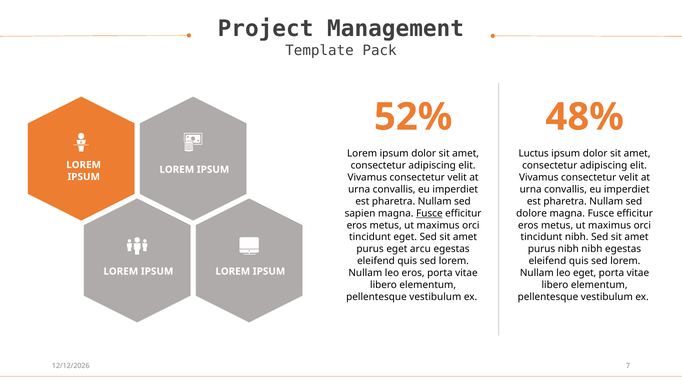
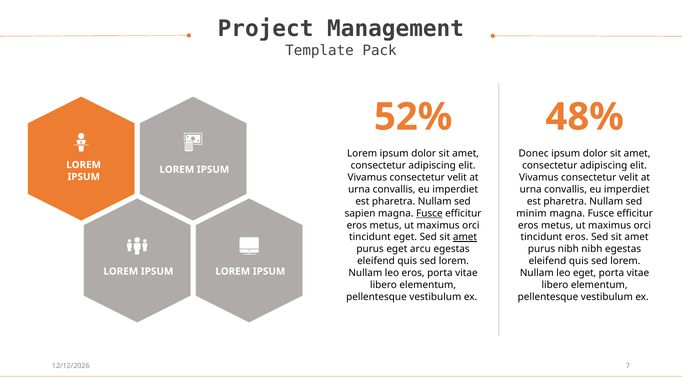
Luctus: Luctus -> Donec
dolore: dolore -> minim
amet at (465, 237) underline: none -> present
tincidunt nibh: nibh -> eros
